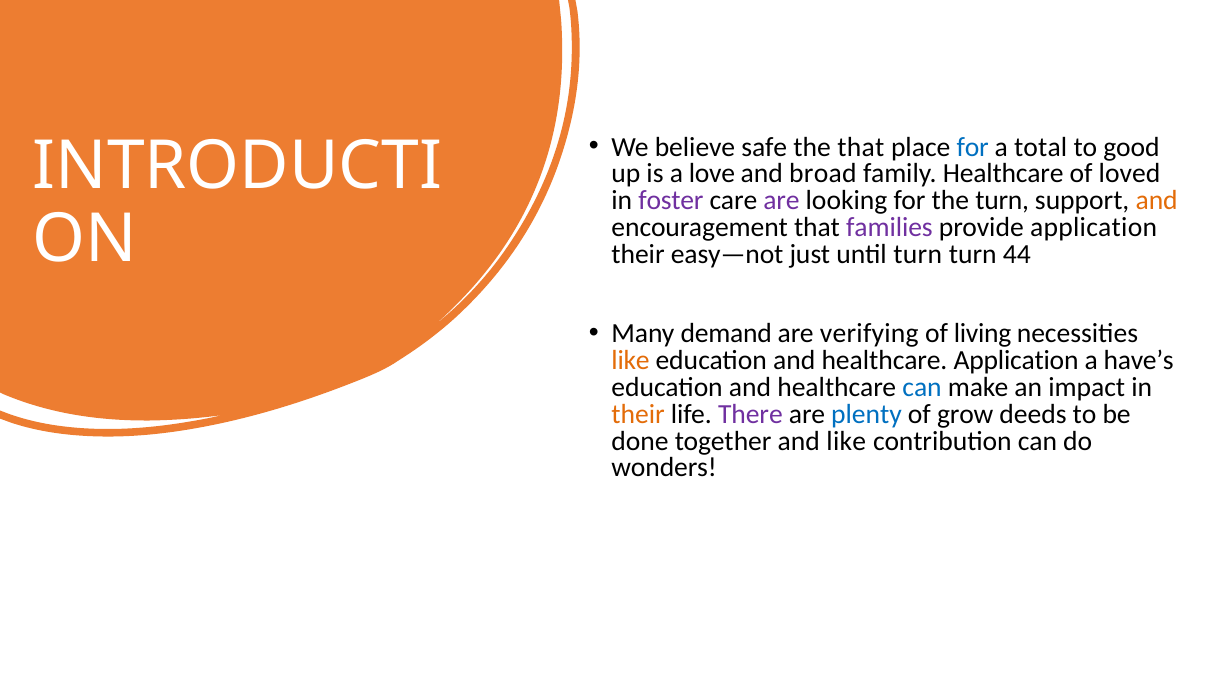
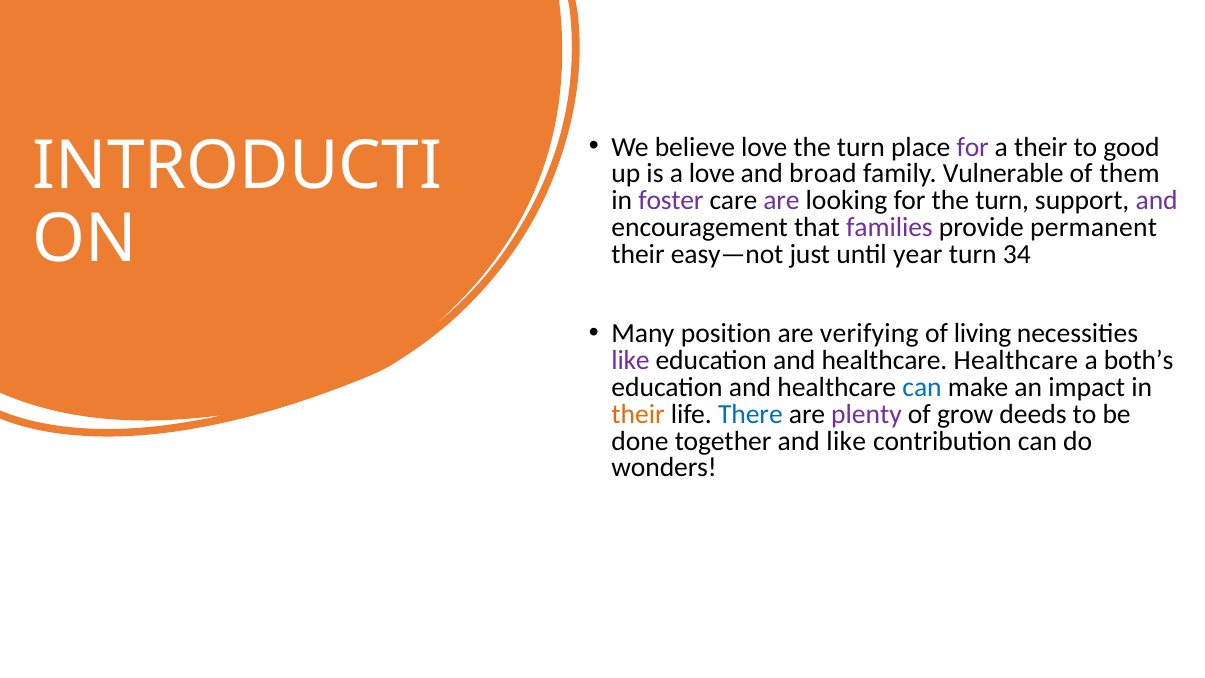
believe safe: safe -> love
that at (861, 147): that -> turn
for at (973, 147) colour: blue -> purple
a total: total -> their
family Healthcare: Healthcare -> Vulnerable
loved: loved -> them
and at (1157, 201) colour: orange -> purple
provide application: application -> permanent
until turn: turn -> year
44: 44 -> 34
demand: demand -> position
like at (631, 360) colour: orange -> purple
healthcare Application: Application -> Healthcare
have’s: have’s -> both’s
There colour: purple -> blue
plenty colour: blue -> purple
